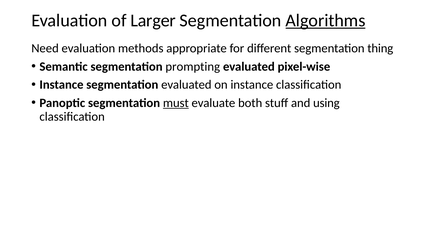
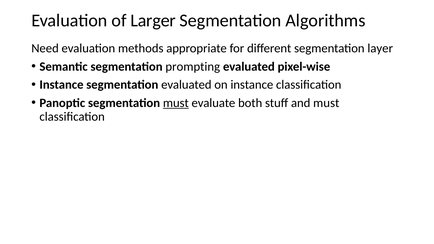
Algorithms underline: present -> none
thing: thing -> layer
and using: using -> must
